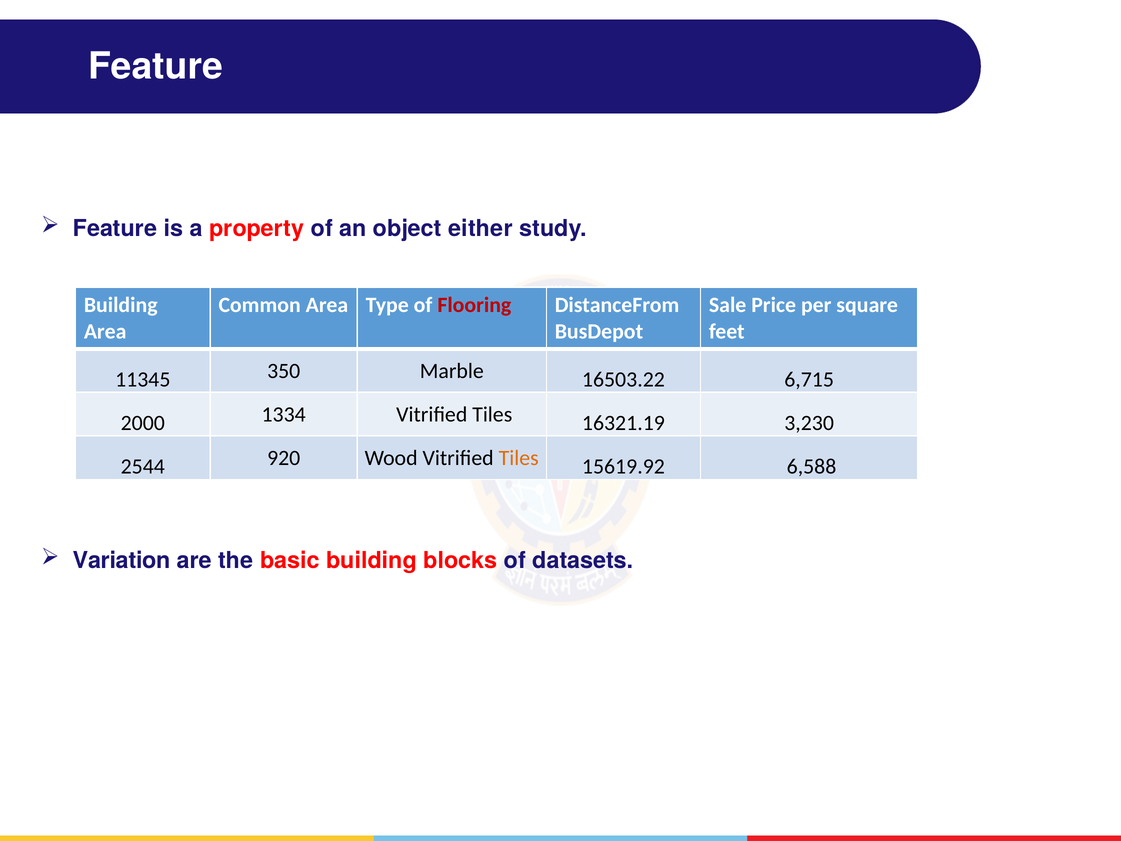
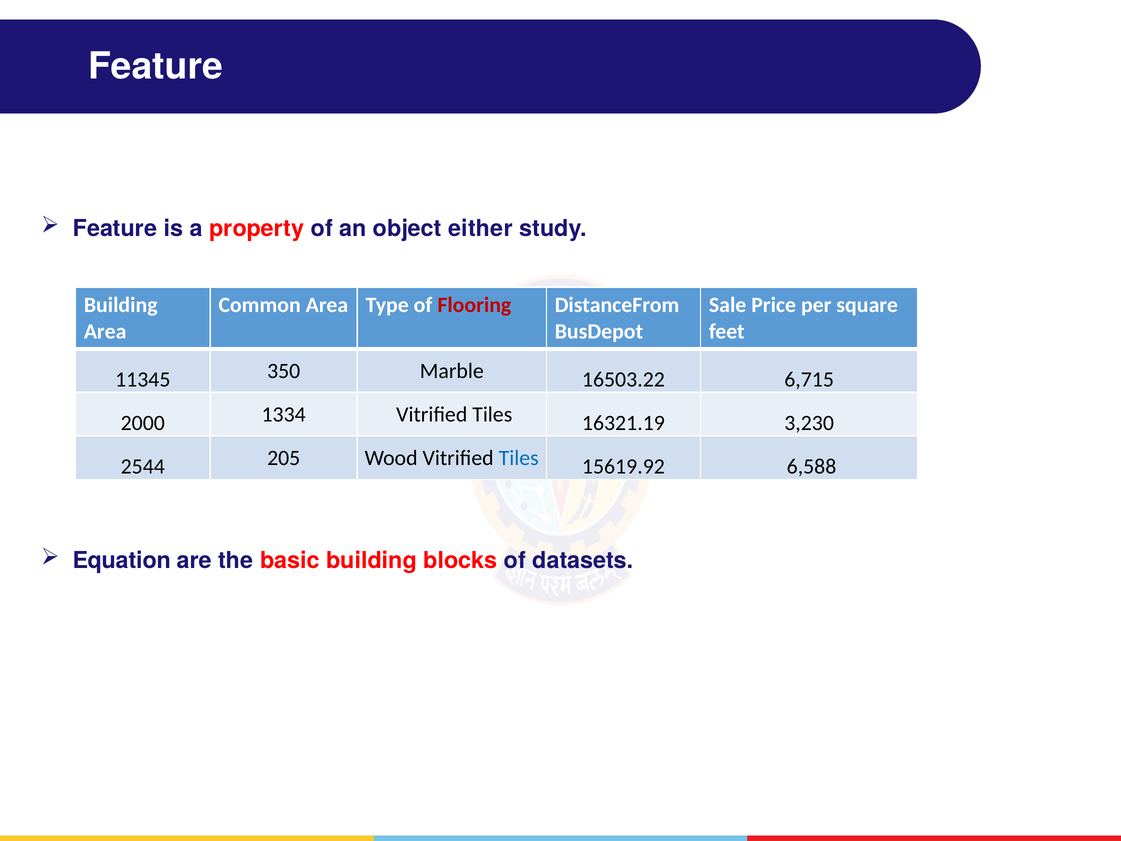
920: 920 -> 205
Tiles at (519, 458) colour: orange -> blue
Variation: Variation -> Equation
